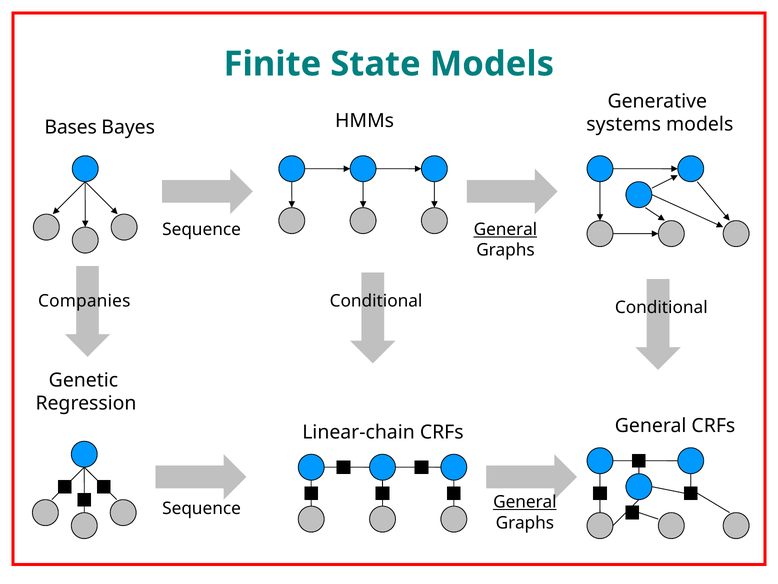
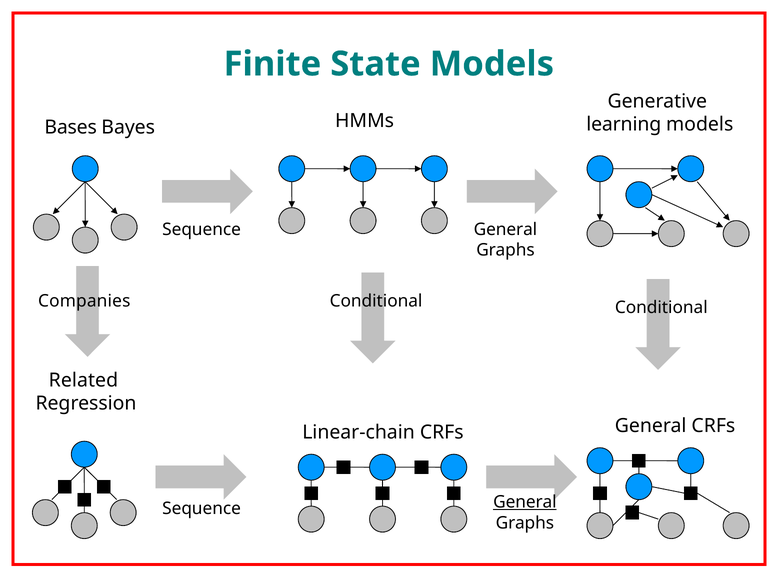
systems: systems -> learning
General at (505, 229) underline: present -> none
Genetic: Genetic -> Related
